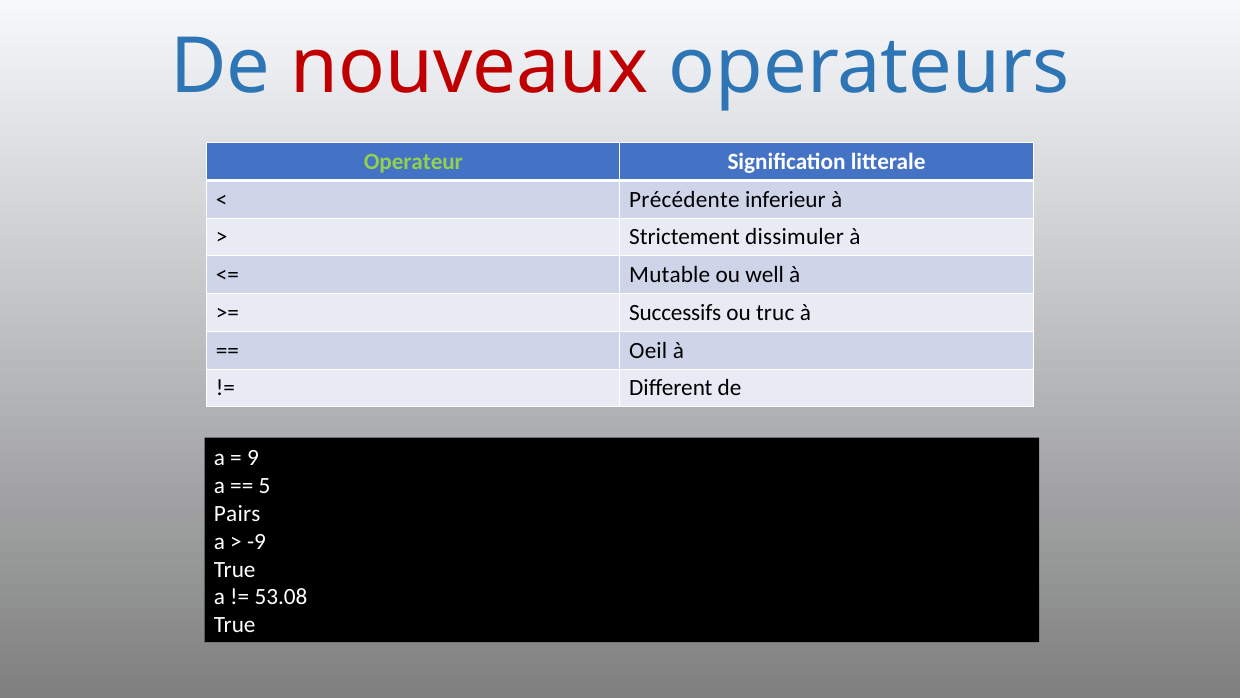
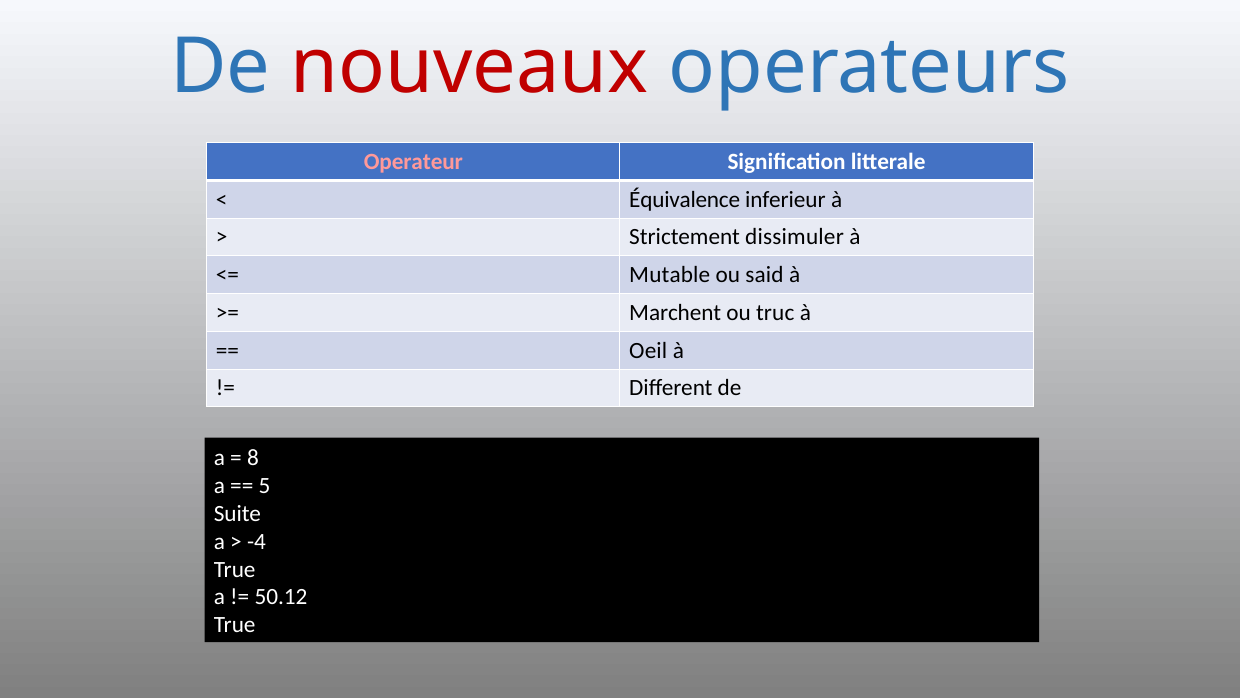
Operateur colour: light green -> pink
Précédente: Précédente -> Équivalence
well: well -> said
Successifs: Successifs -> Marchent
9: 9 -> 8
Pairs: Pairs -> Suite
-9: -9 -> -4
53.08: 53.08 -> 50.12
